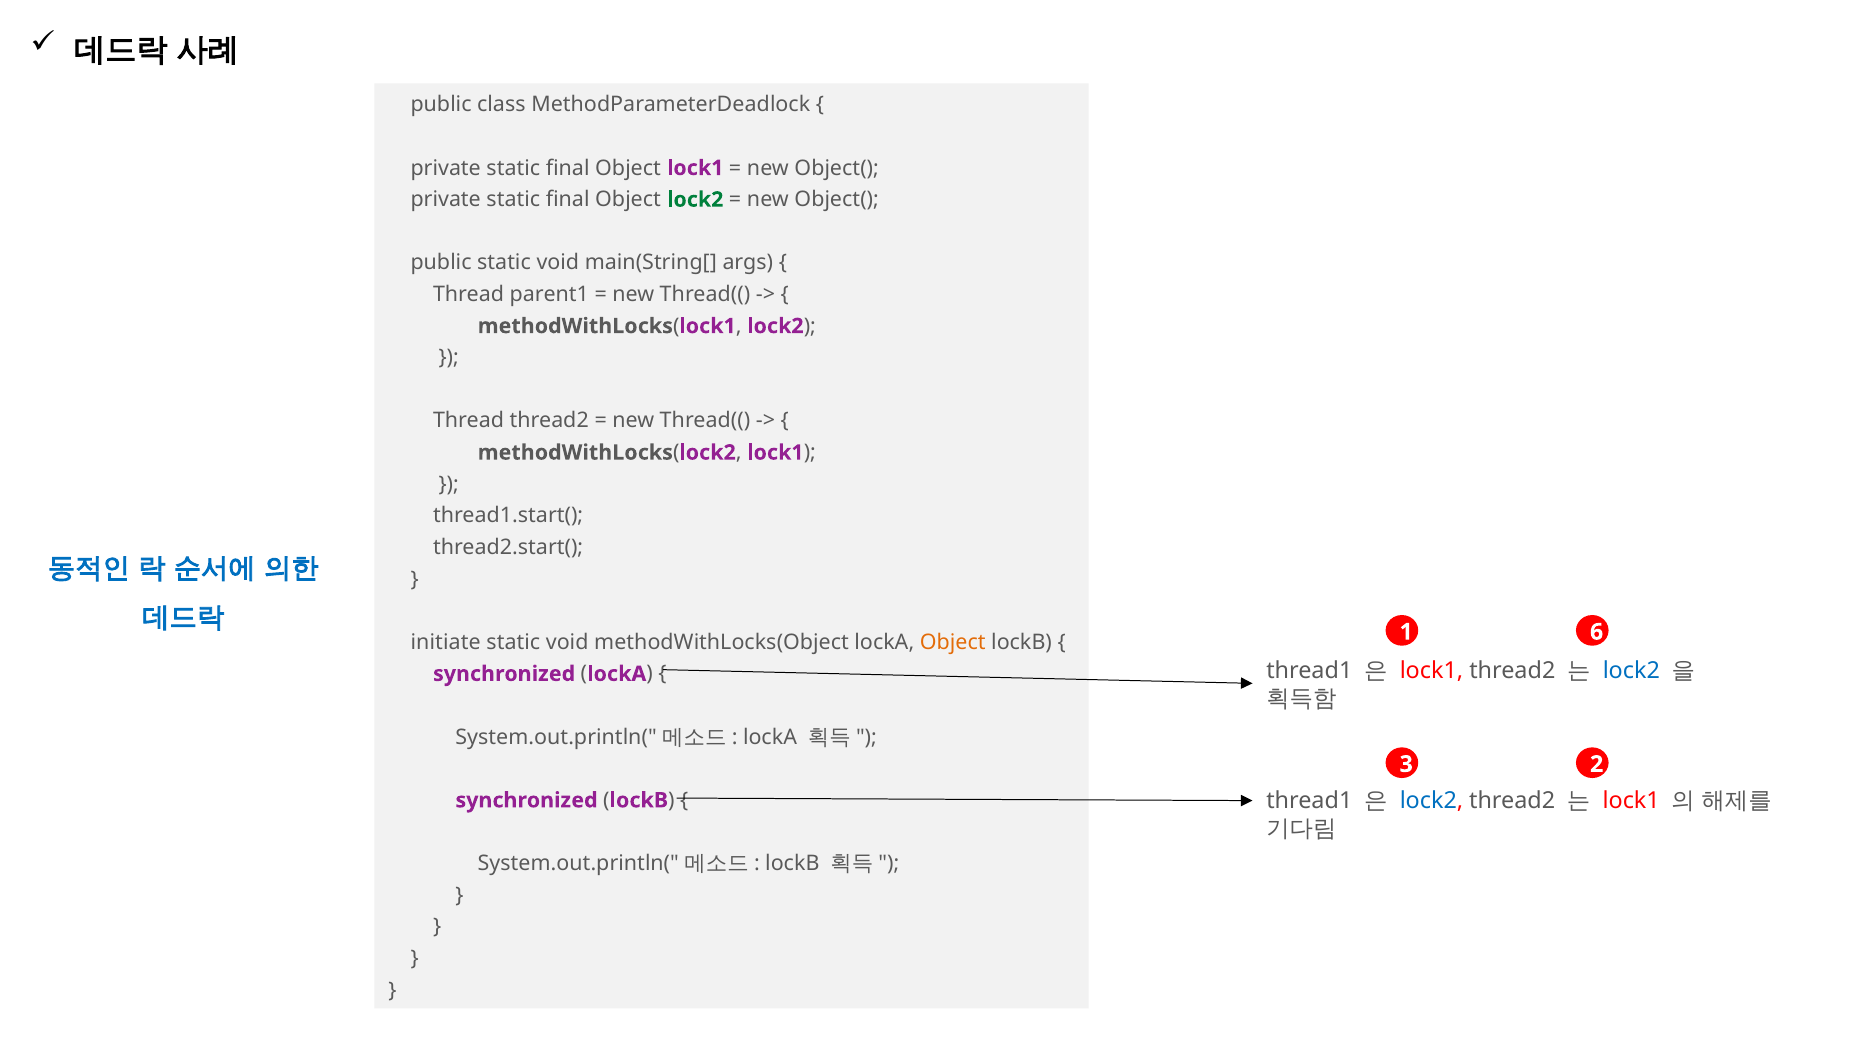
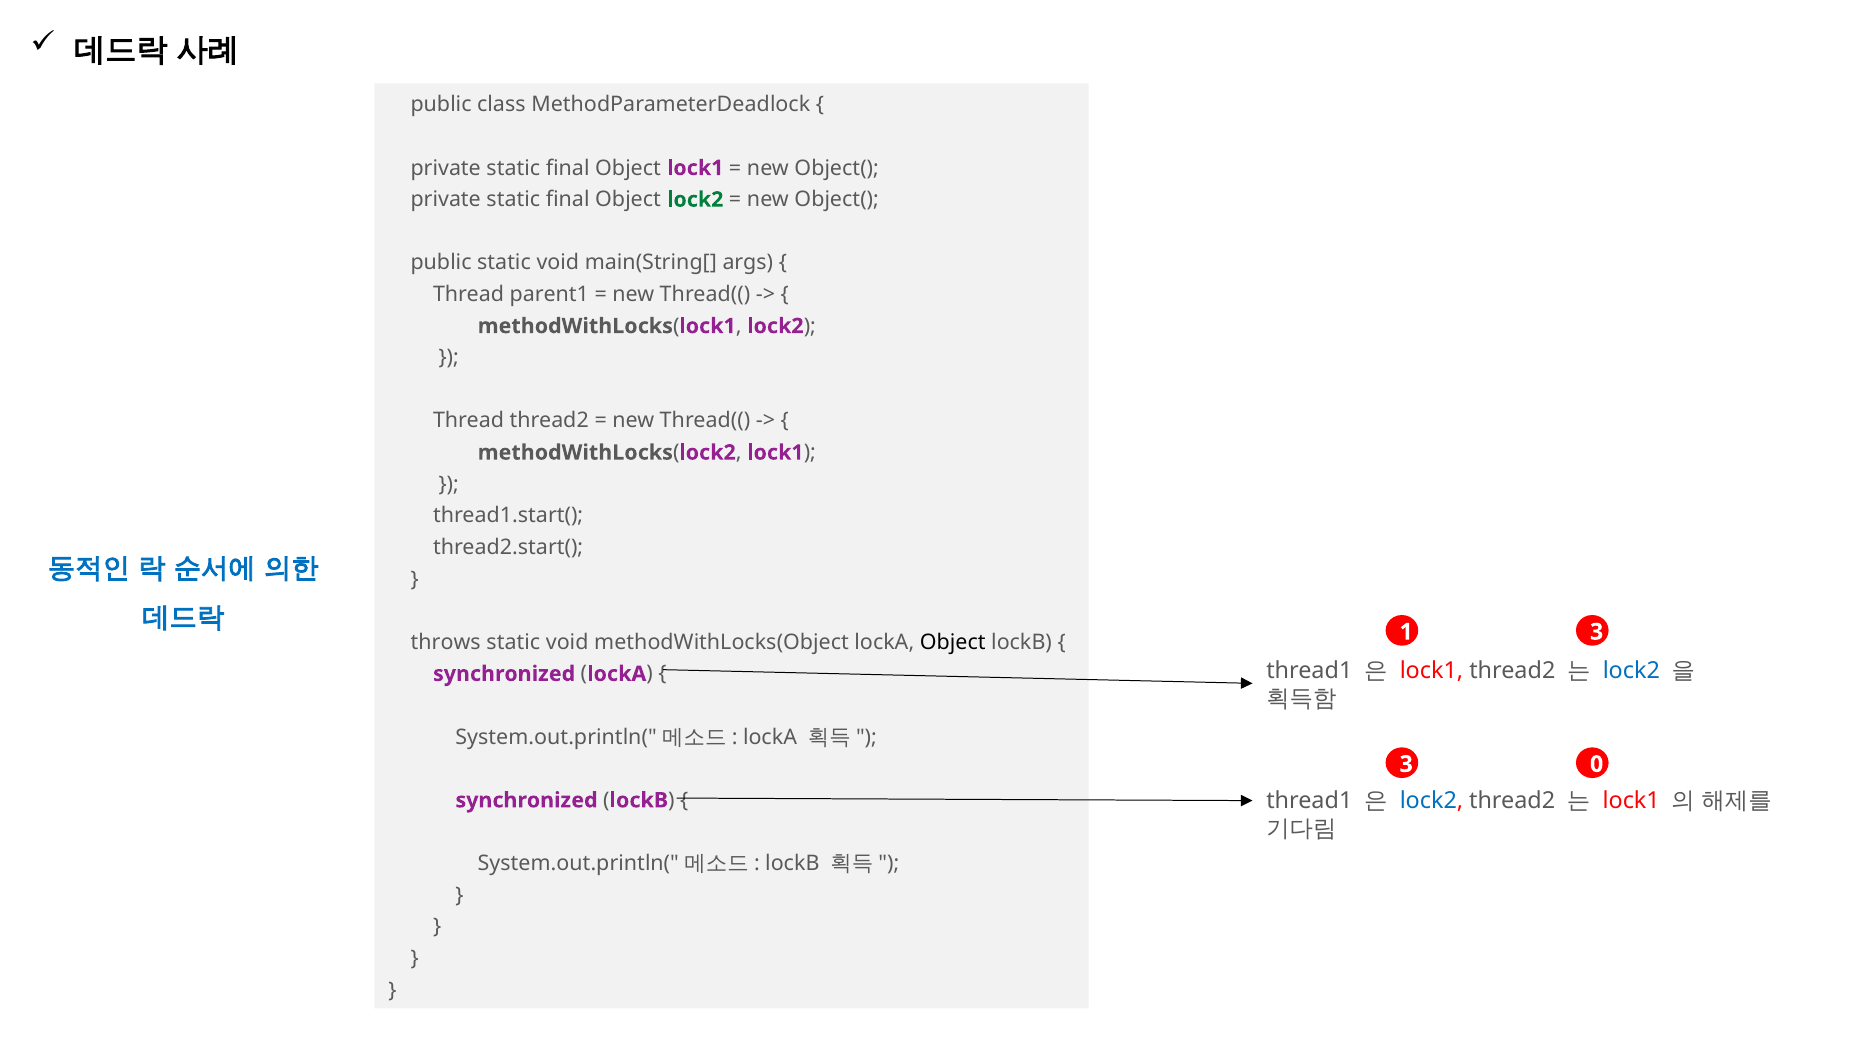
1 6: 6 -> 3
initiate: initiate -> throws
Object at (953, 642) colour: orange -> black
2: 2 -> 0
